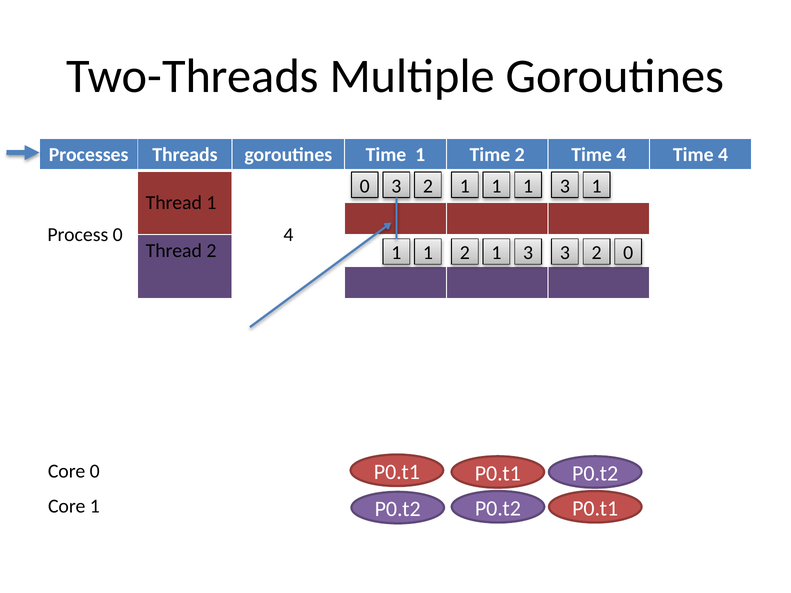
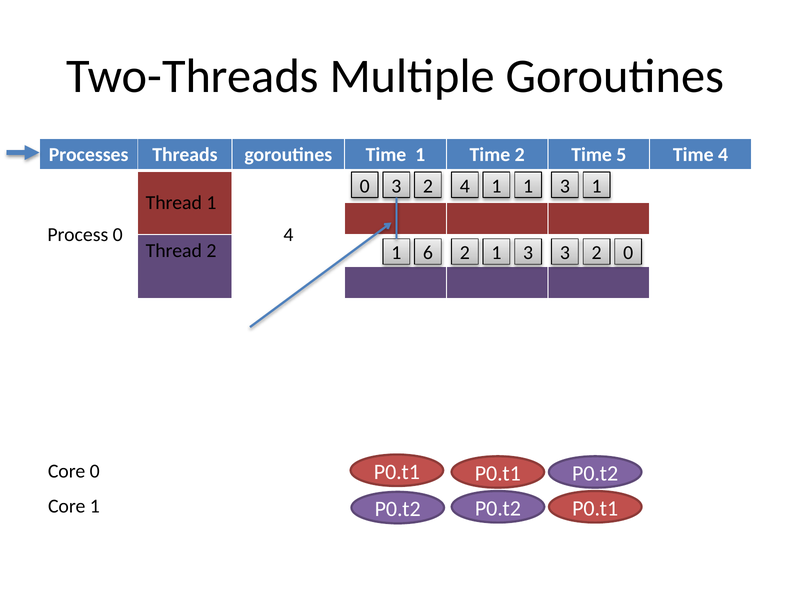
2 Time 4: 4 -> 5
1 at (465, 186): 1 -> 4
1 at (428, 253): 1 -> 6
